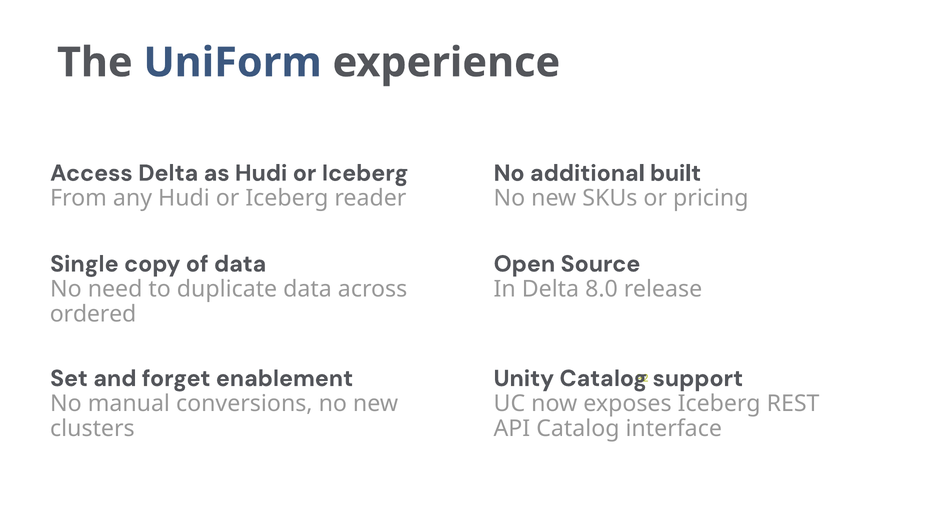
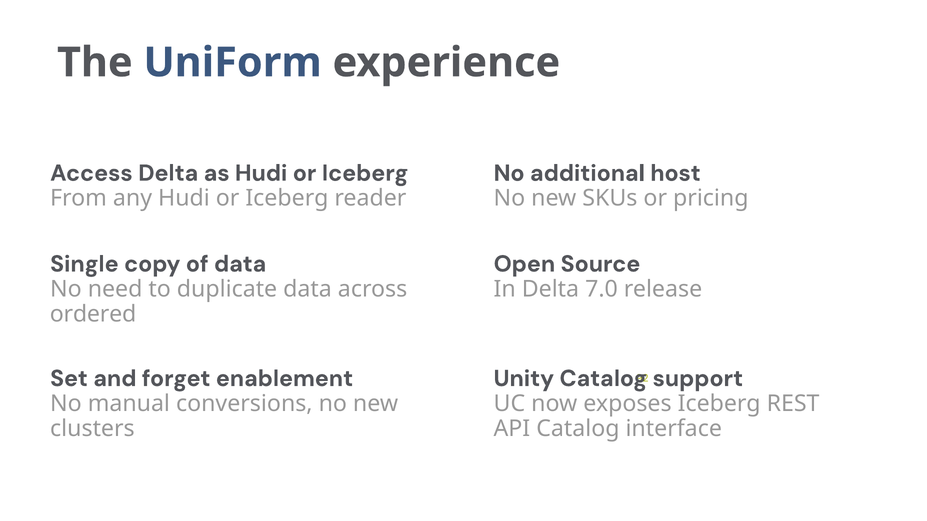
built: built -> host
8.0: 8.0 -> 7.0
